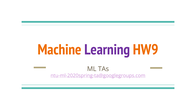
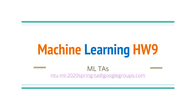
Learning colour: purple -> blue
